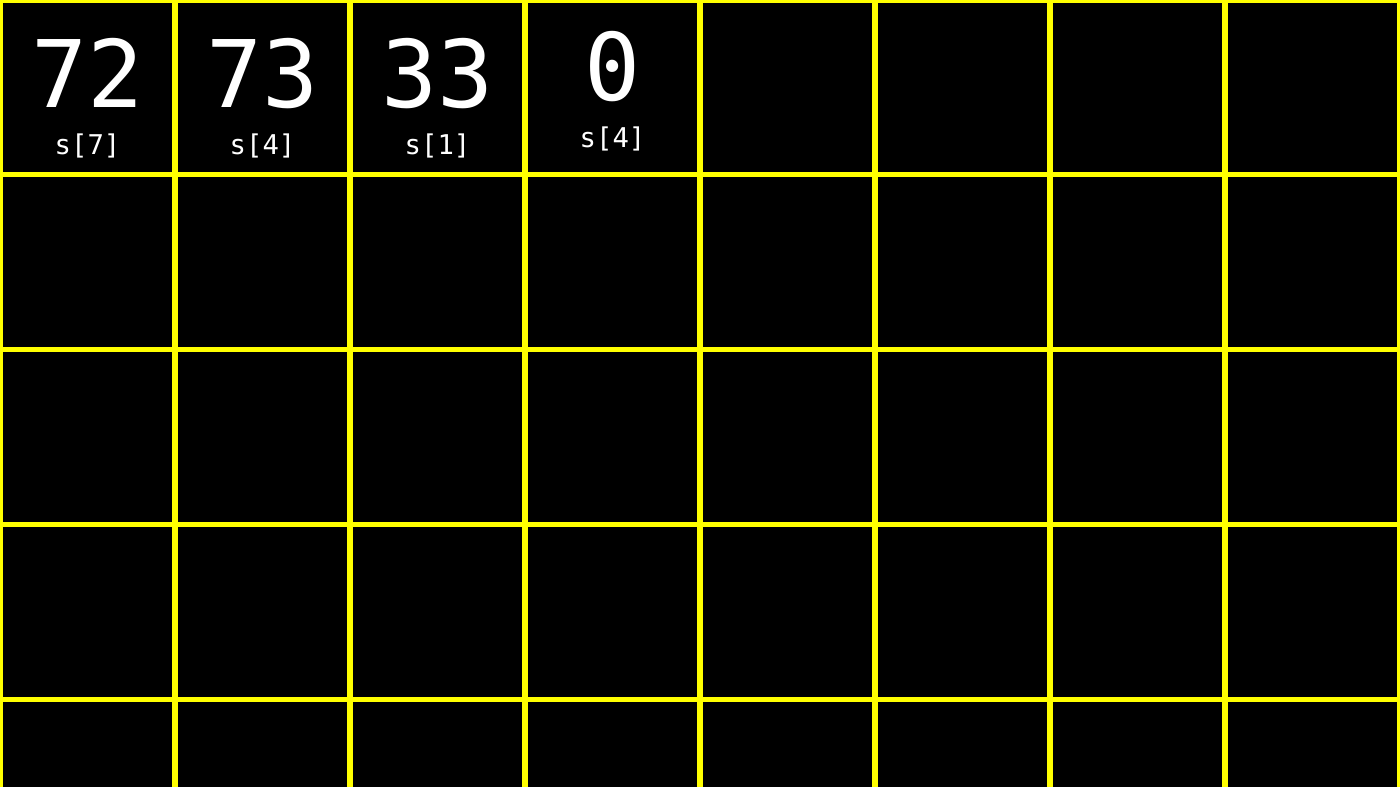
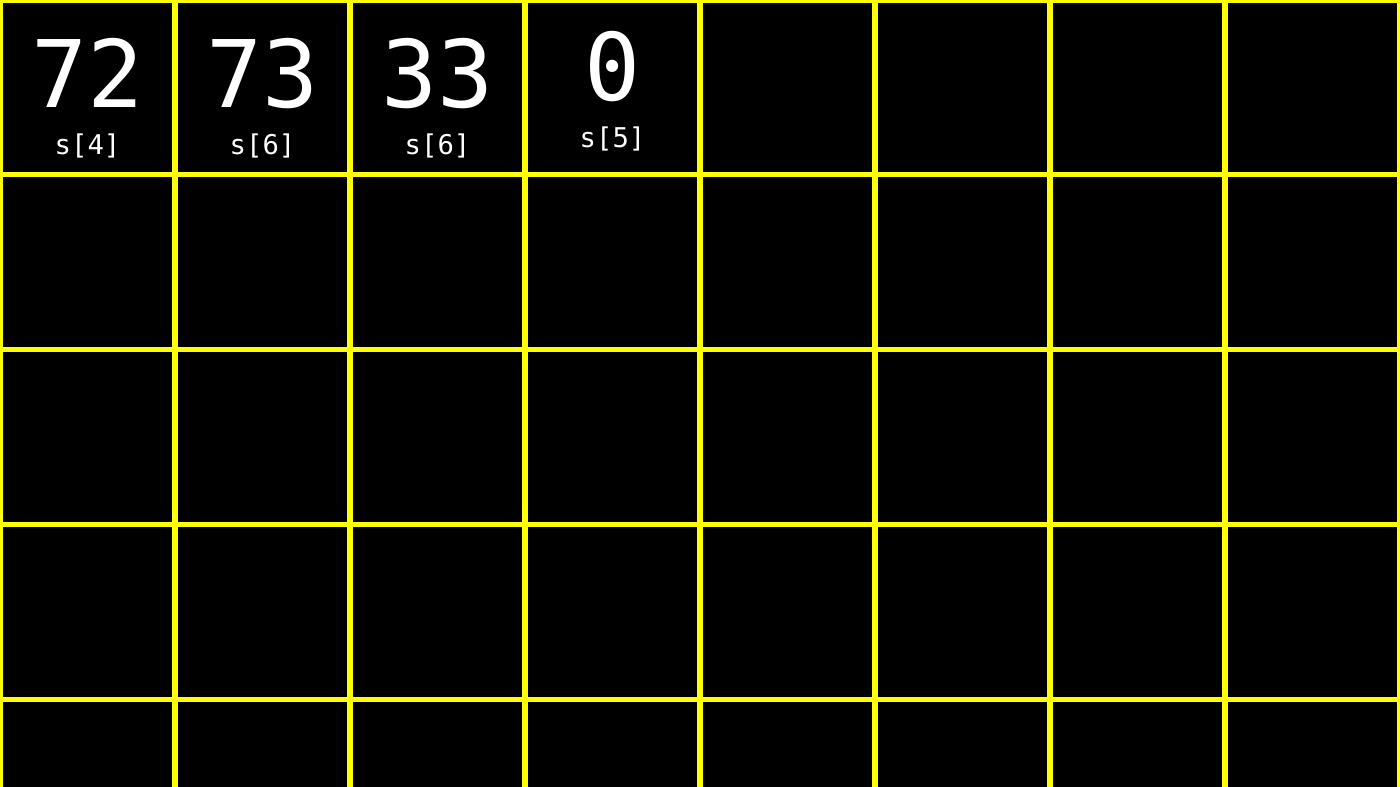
s[4 at (613, 139): s[4 -> s[5
s[7: s[7 -> s[4
s[4 at (263, 146): s[4 -> s[6
s[1 at (438, 146): s[1 -> s[6
